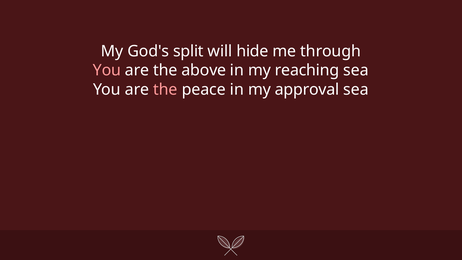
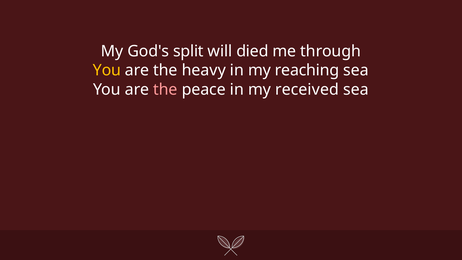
hide: hide -> died
You at (107, 70) colour: pink -> yellow
above: above -> heavy
approval: approval -> received
